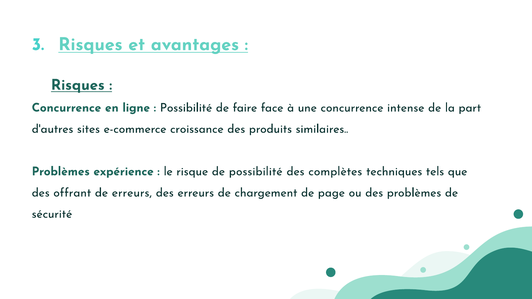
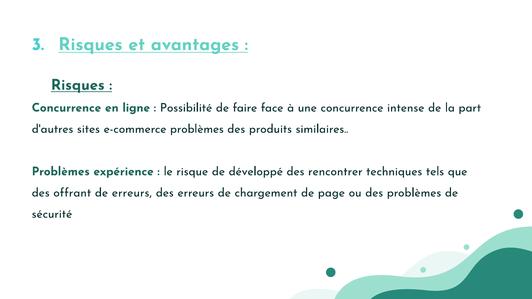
e-commerce croissance: croissance -> problèmes
de possibilité: possibilité -> développé
complètes: complètes -> rencontrer
